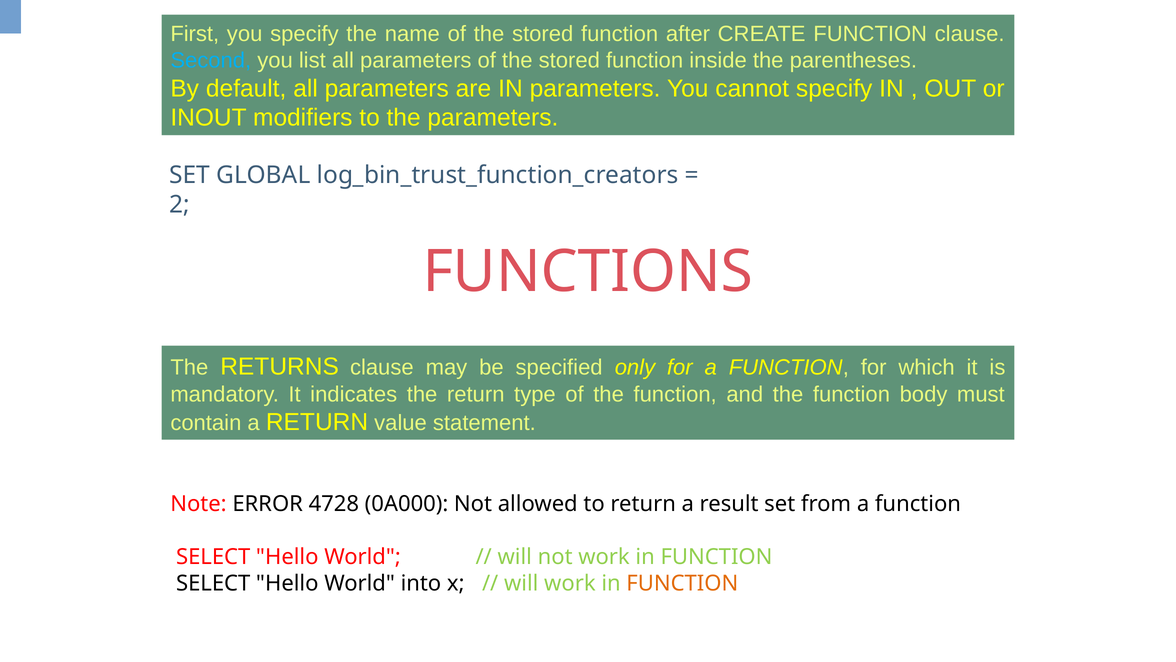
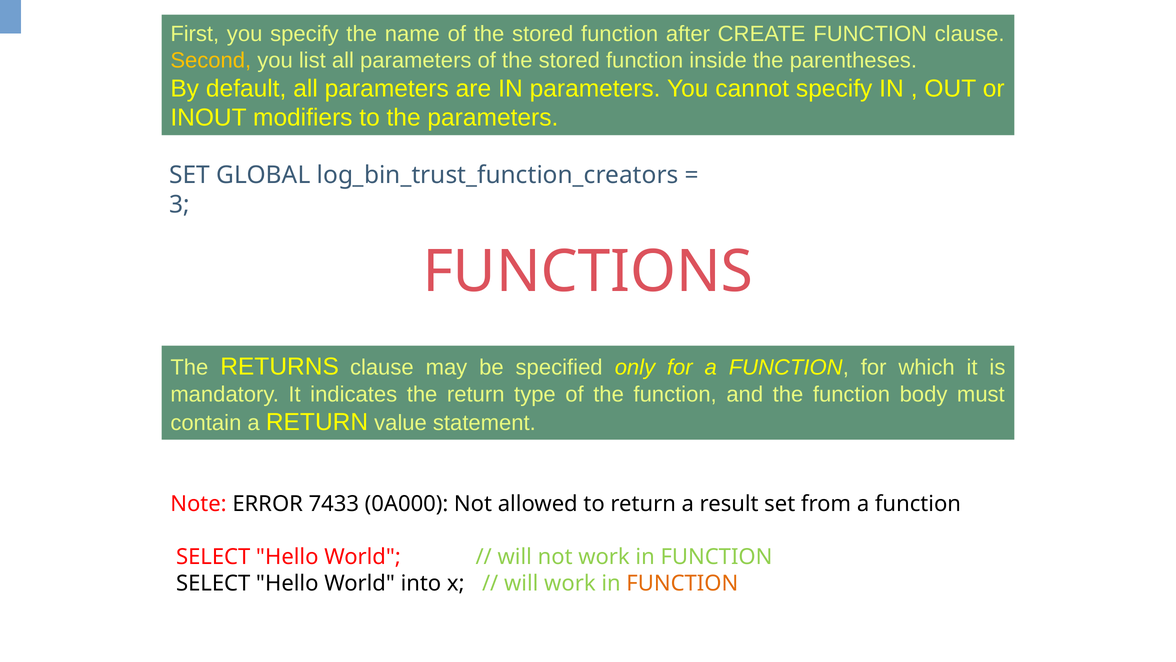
Second colour: light blue -> yellow
2: 2 -> 3
4728: 4728 -> 7433
